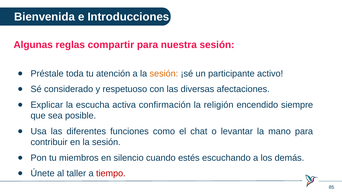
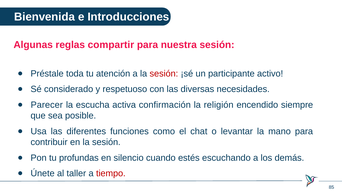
sesión at (164, 73) colour: orange -> red
afectaciones: afectaciones -> necesidades
Explicar: Explicar -> Parecer
miembros: miembros -> profundas
